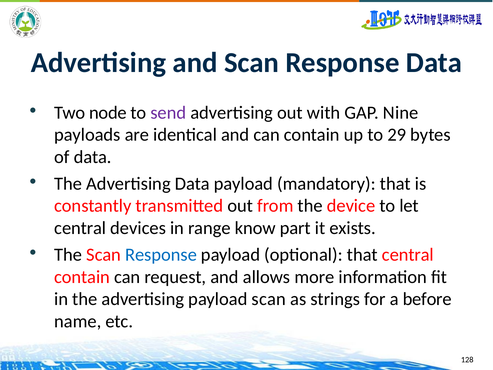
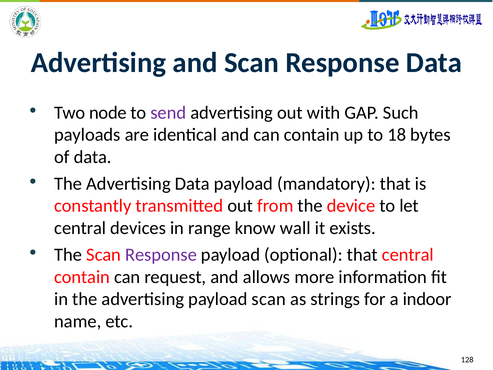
Nine: Nine -> Such
29: 29 -> 18
part: part -> wall
Response at (161, 255) colour: blue -> purple
before: before -> indoor
